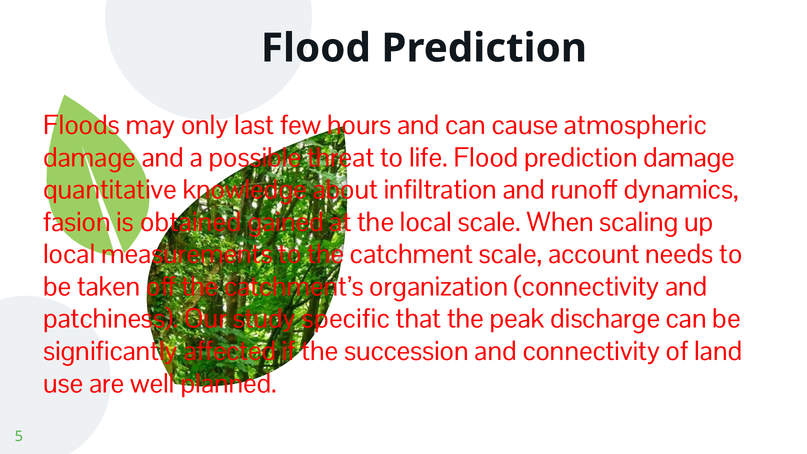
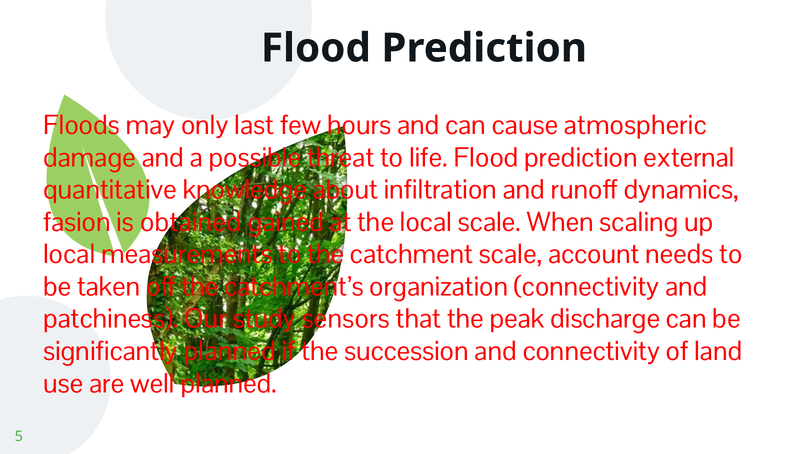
prediction damage: damage -> external
specific: specific -> sensors
significantly affected: affected -> planned
